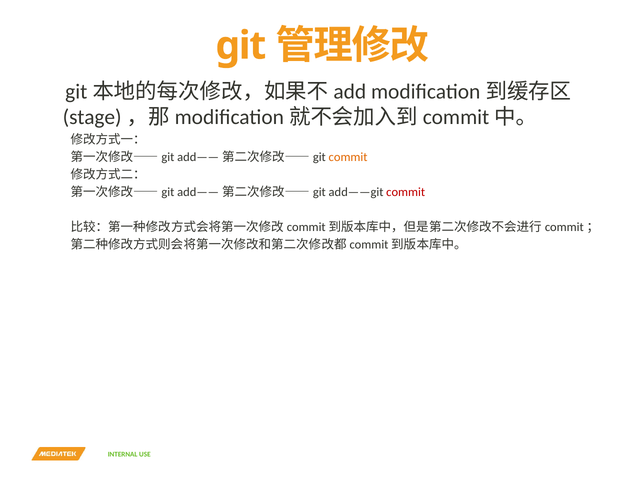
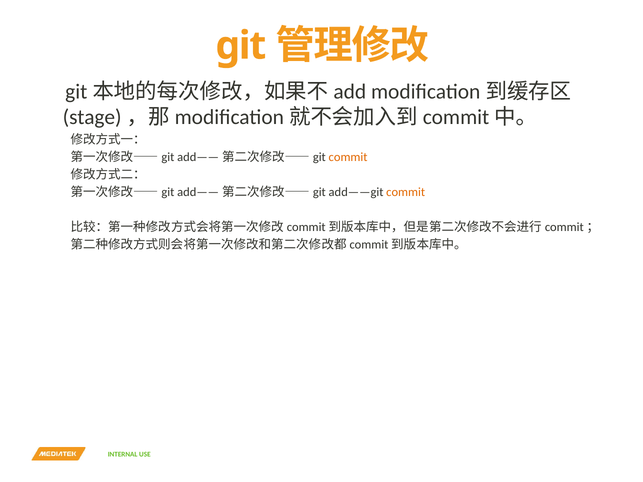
commit at (406, 192) colour: red -> orange
